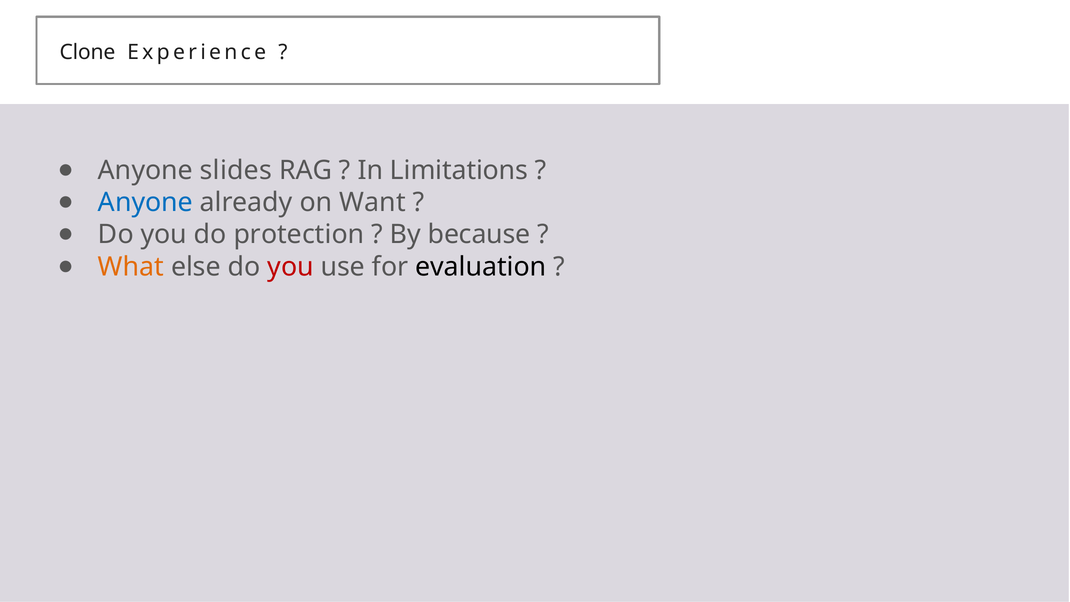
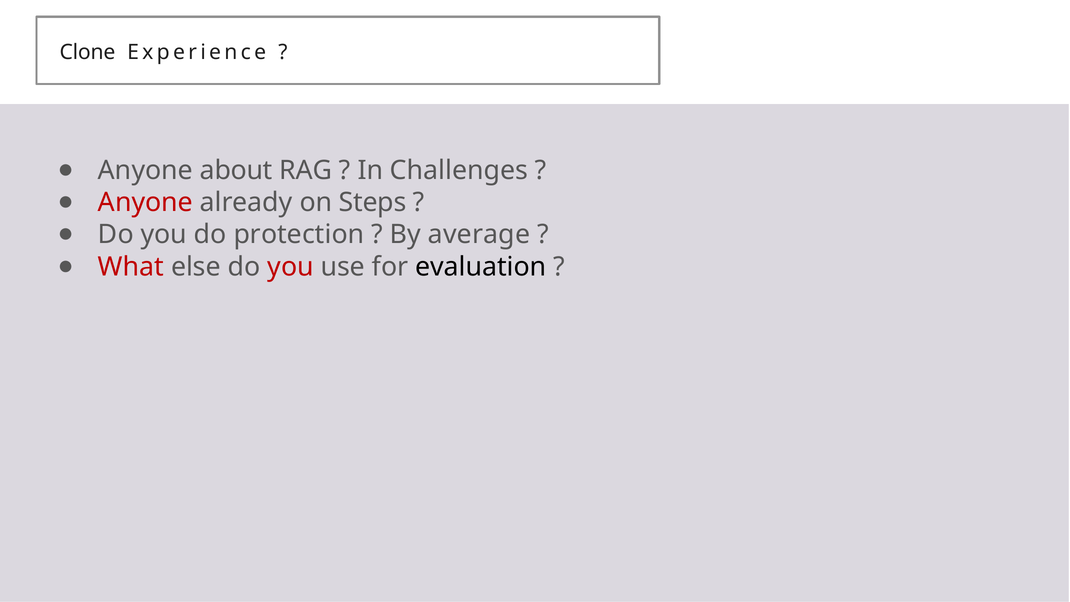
slides: slides -> about
Limitations: Limitations -> Challenges
Anyone at (145, 202) colour: blue -> red
Want: Want -> Steps
because: because -> average
What colour: orange -> red
